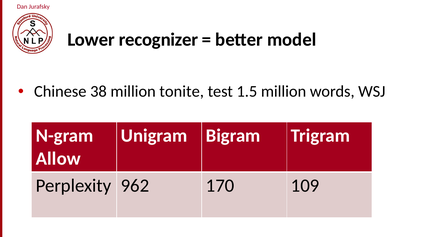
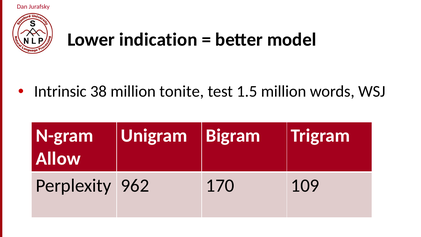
recognizer: recognizer -> indication
Chinese: Chinese -> Intrinsic
